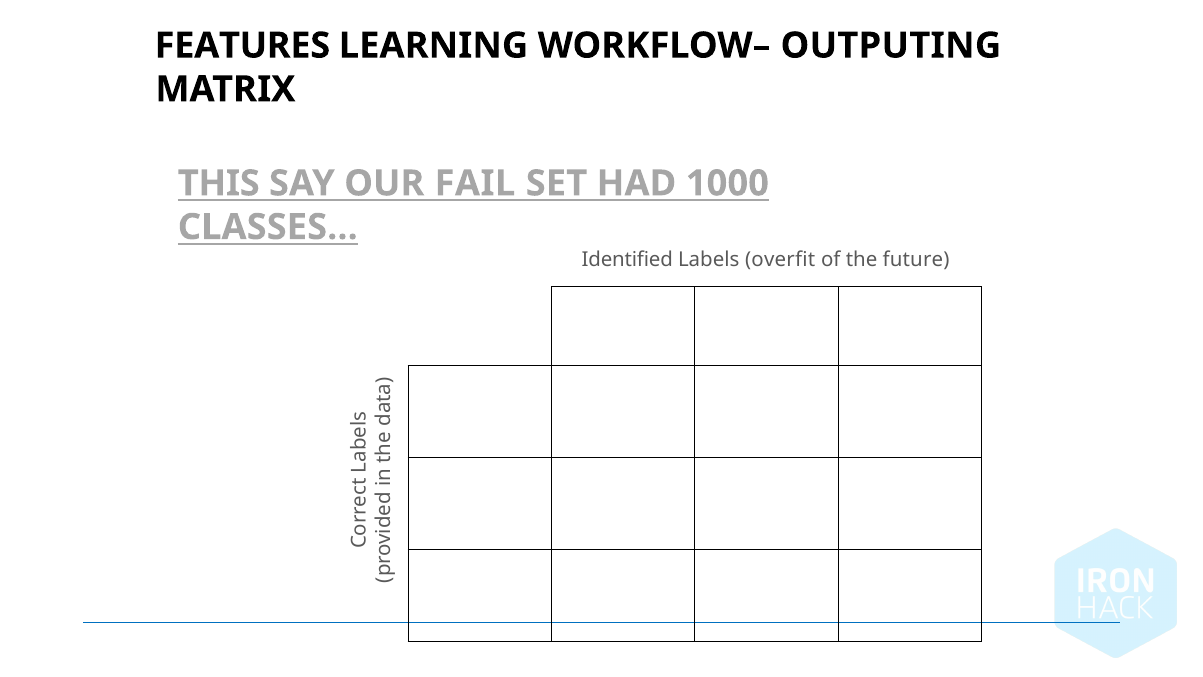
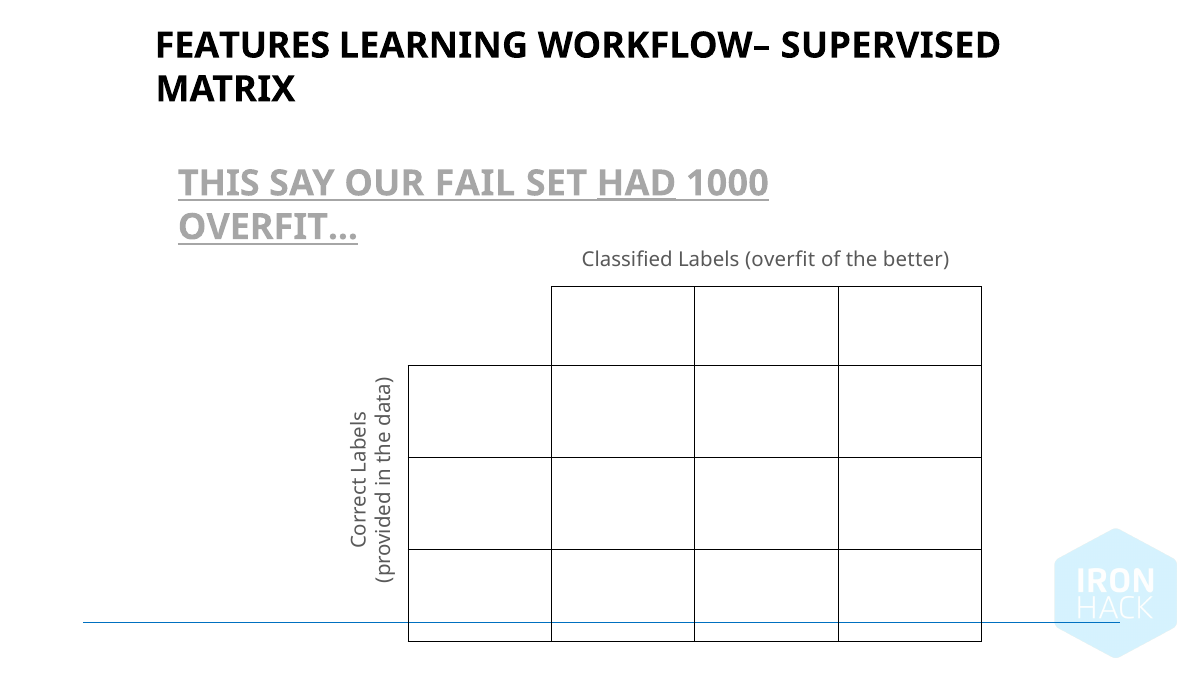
OUTPUTING: OUTPUTING -> SUPERVISED
HAD underline: none -> present
CLASSES at (268, 227): CLASSES -> OVERFIT
Identified: Identified -> Classified
future: future -> better
